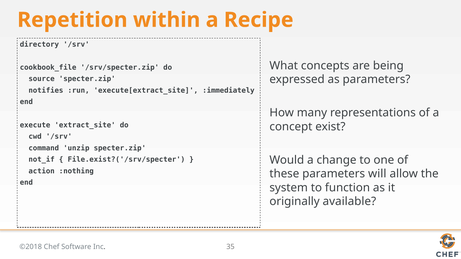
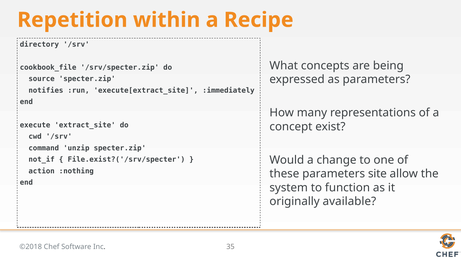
will: will -> site
